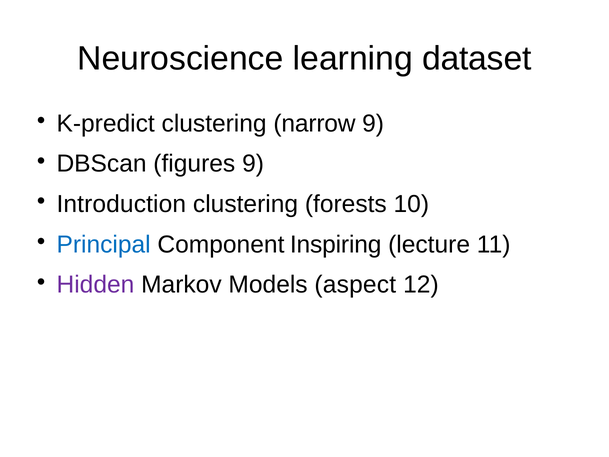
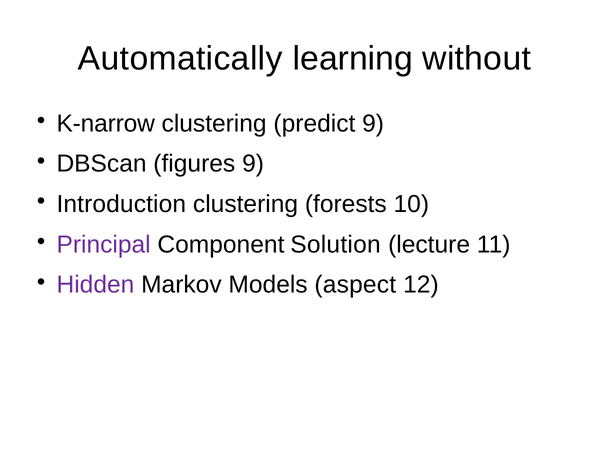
Neuroscience: Neuroscience -> Automatically
dataset: dataset -> without
K-predict: K-predict -> K-narrow
narrow: narrow -> predict
Principal colour: blue -> purple
Inspiring: Inspiring -> Solution
